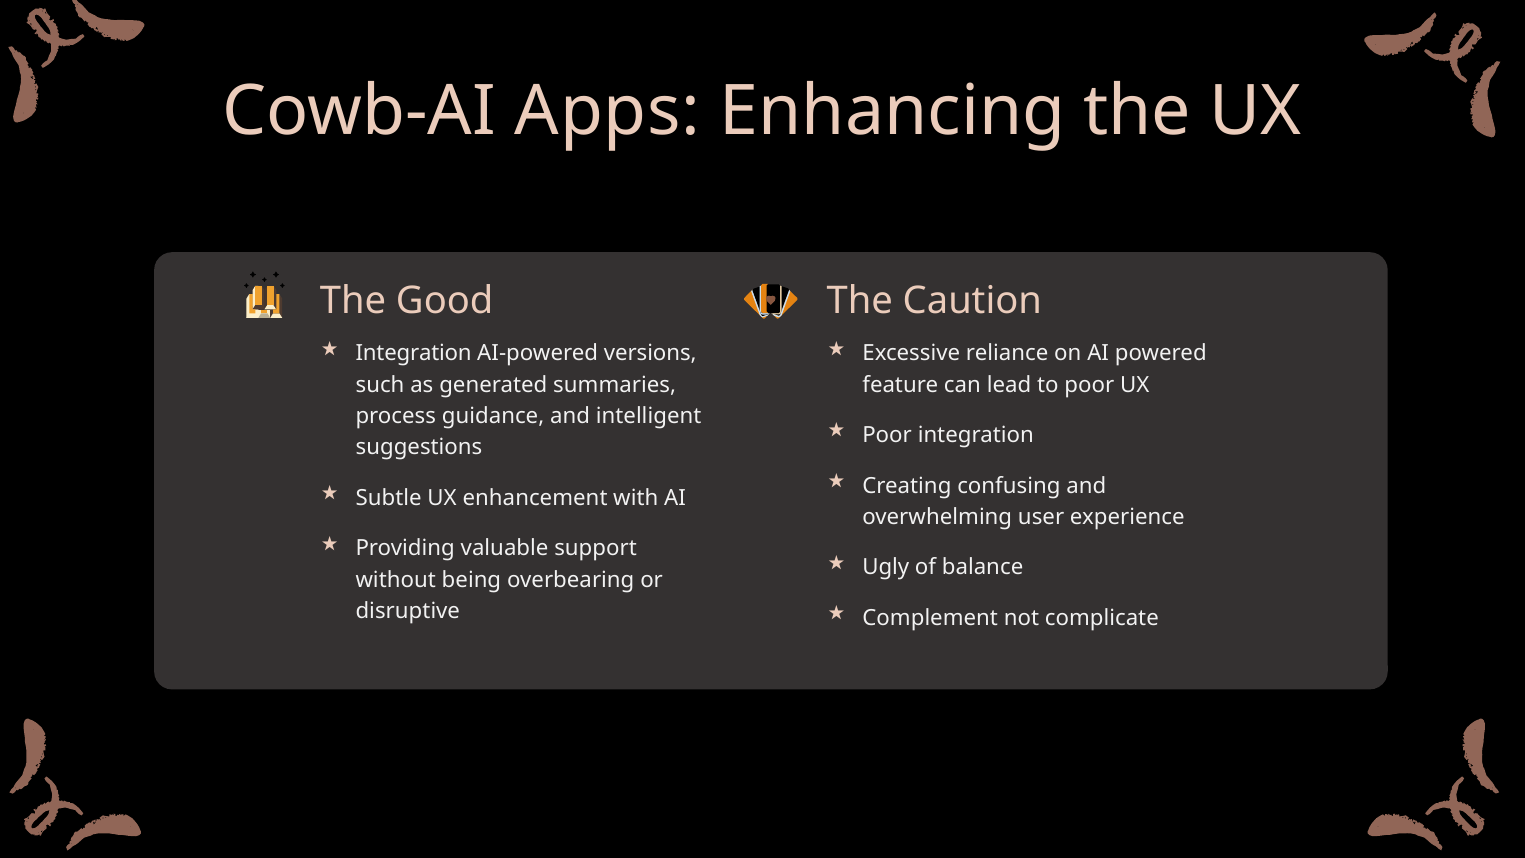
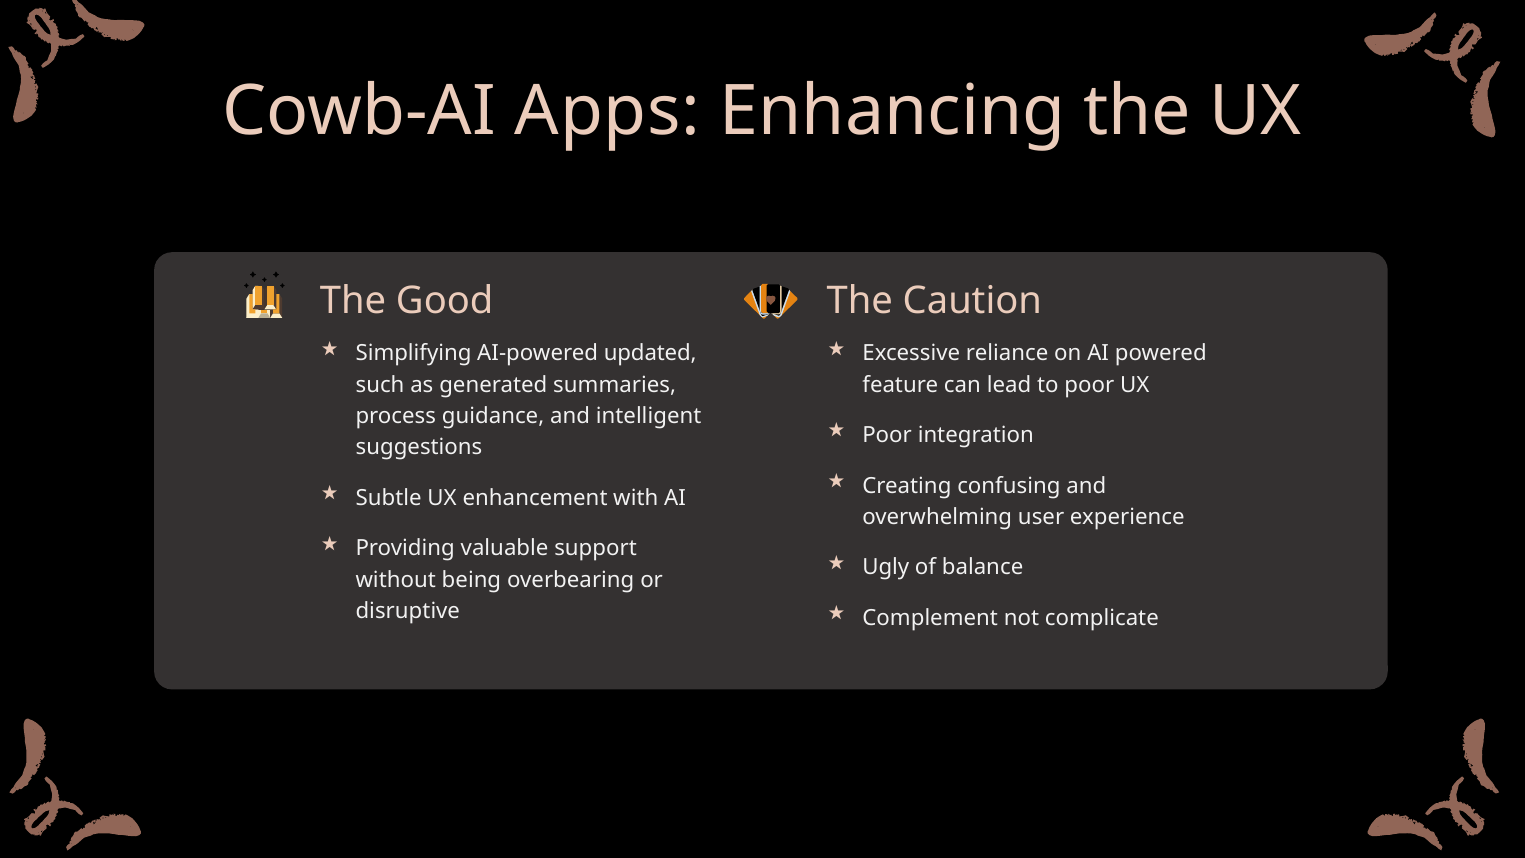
Integration at (414, 353): Integration -> Simplifying
versions: versions -> updated
